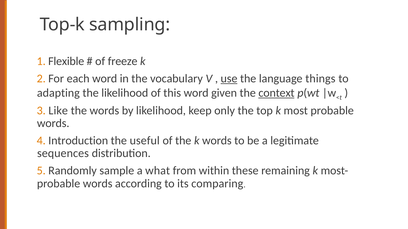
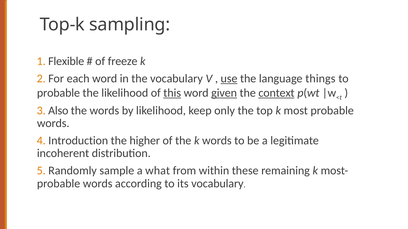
adapting at (58, 93): adapting -> probable
this underline: none -> present
given underline: none -> present
Like: Like -> Also
useful: useful -> higher
sequences: sequences -> incoherent
its comparing: comparing -> vocabulary
